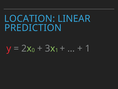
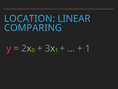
PREDICTION: PREDICTION -> COMPARING
